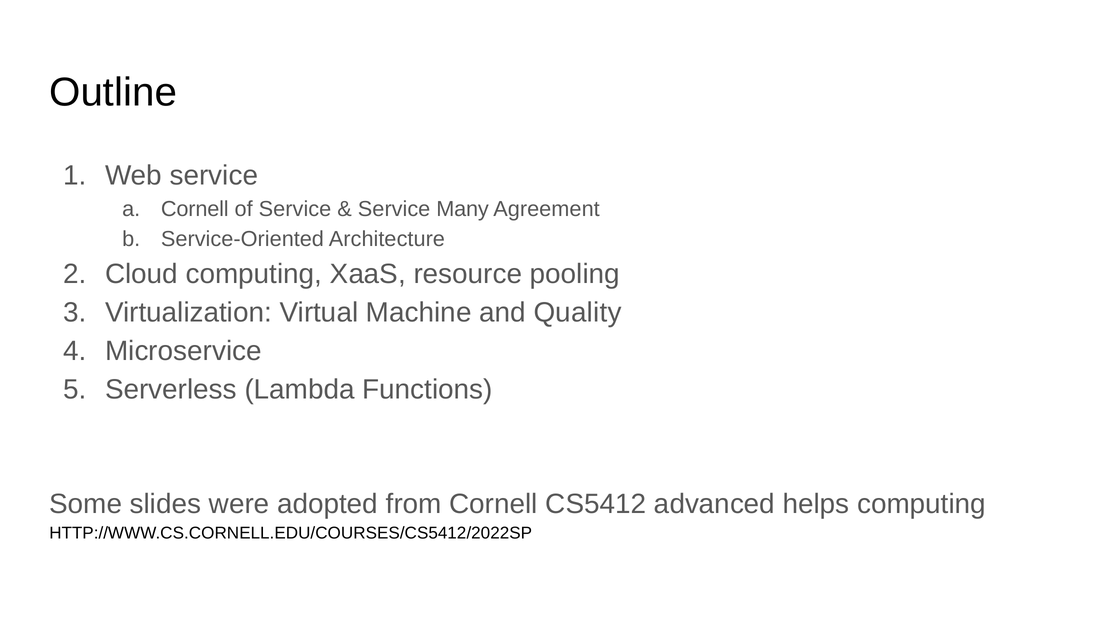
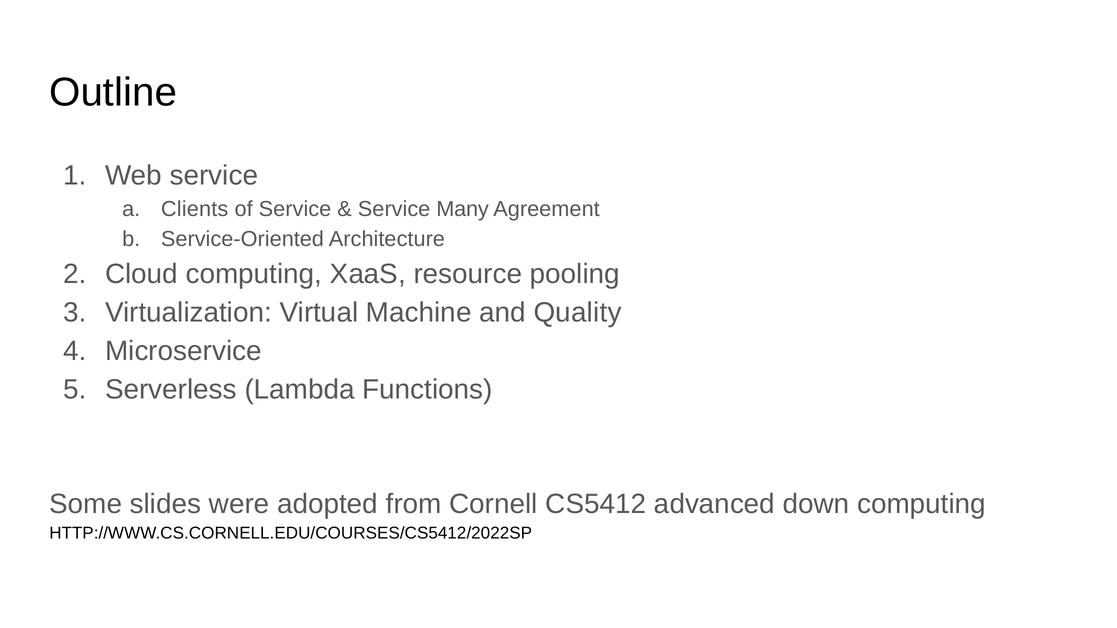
Cornell at (195, 209): Cornell -> Clients
helps: helps -> down
